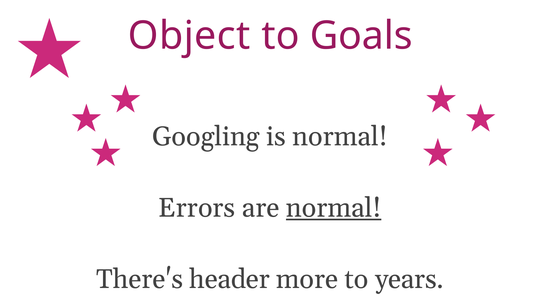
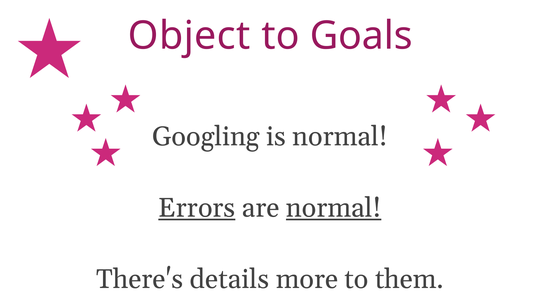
Errors underline: none -> present
header: header -> details
years: years -> them
